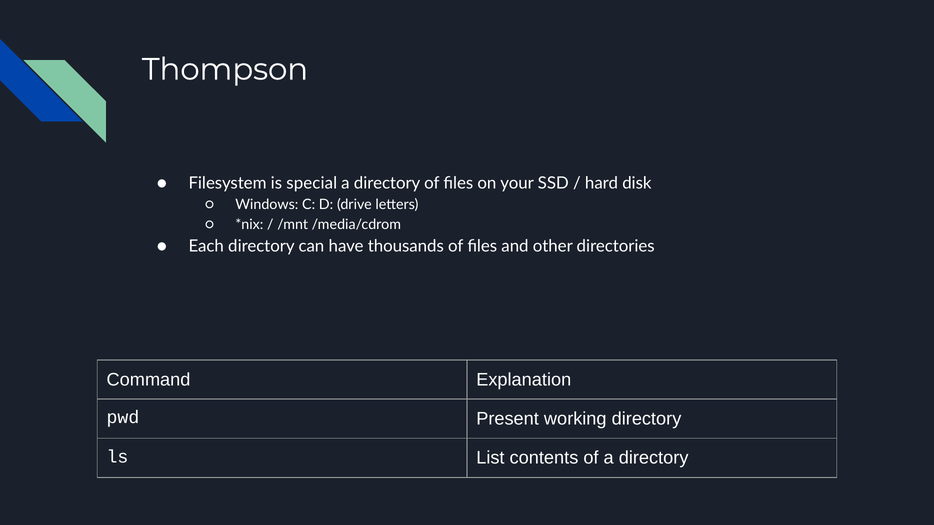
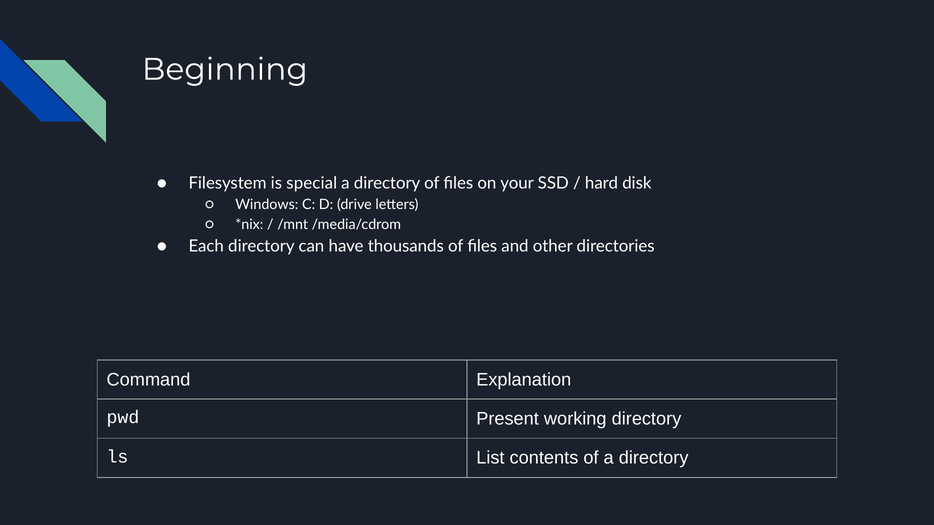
Thompson: Thompson -> Beginning
